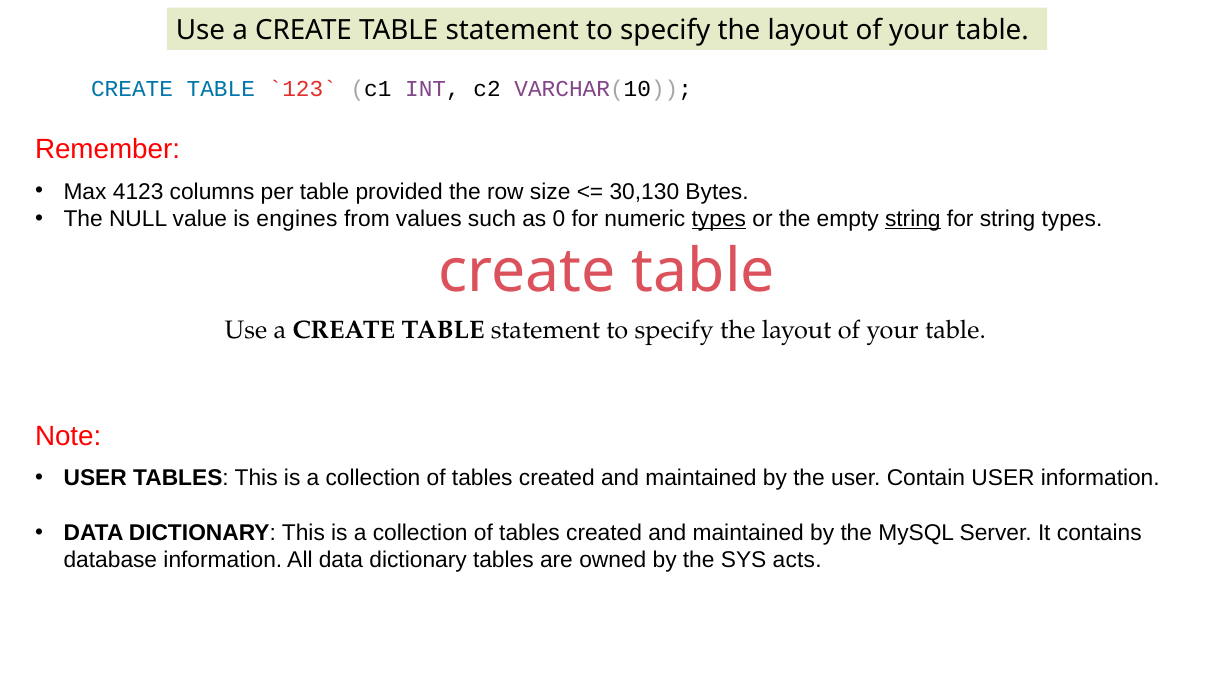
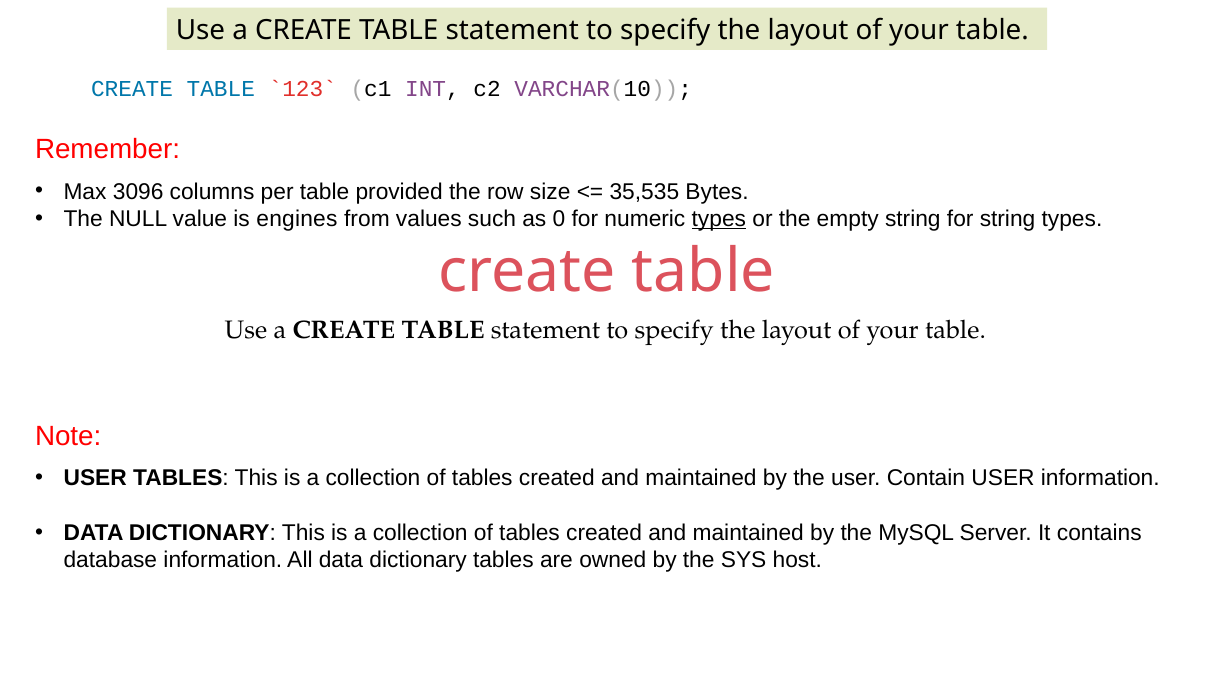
4123: 4123 -> 3096
30,130: 30,130 -> 35,535
string at (913, 219) underline: present -> none
acts: acts -> host
